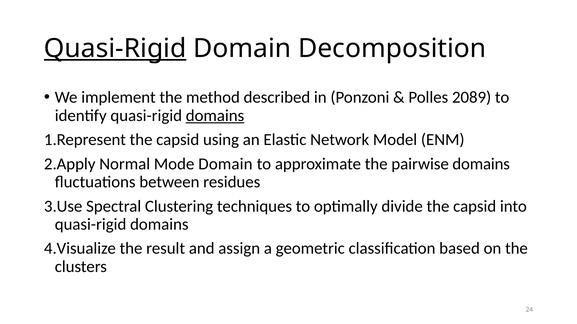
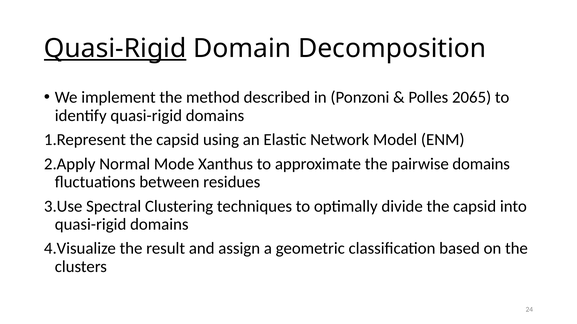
2089: 2089 -> 2065
domains at (215, 116) underline: present -> none
Mode Domain: Domain -> Xanthus
